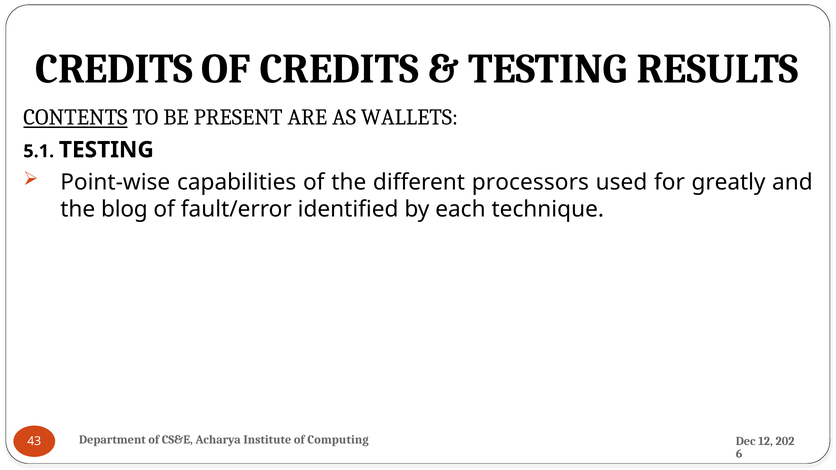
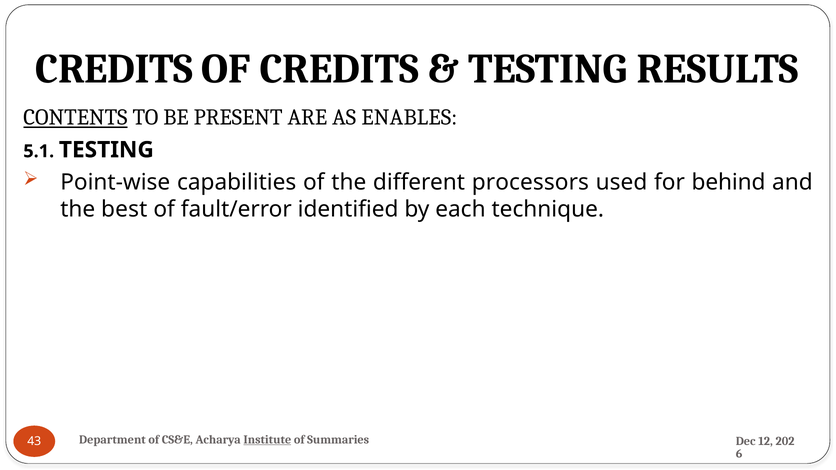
WALLETS: WALLETS -> ENABLES
greatly: greatly -> behind
blog: blog -> best
Institute underline: none -> present
Computing: Computing -> Summaries
